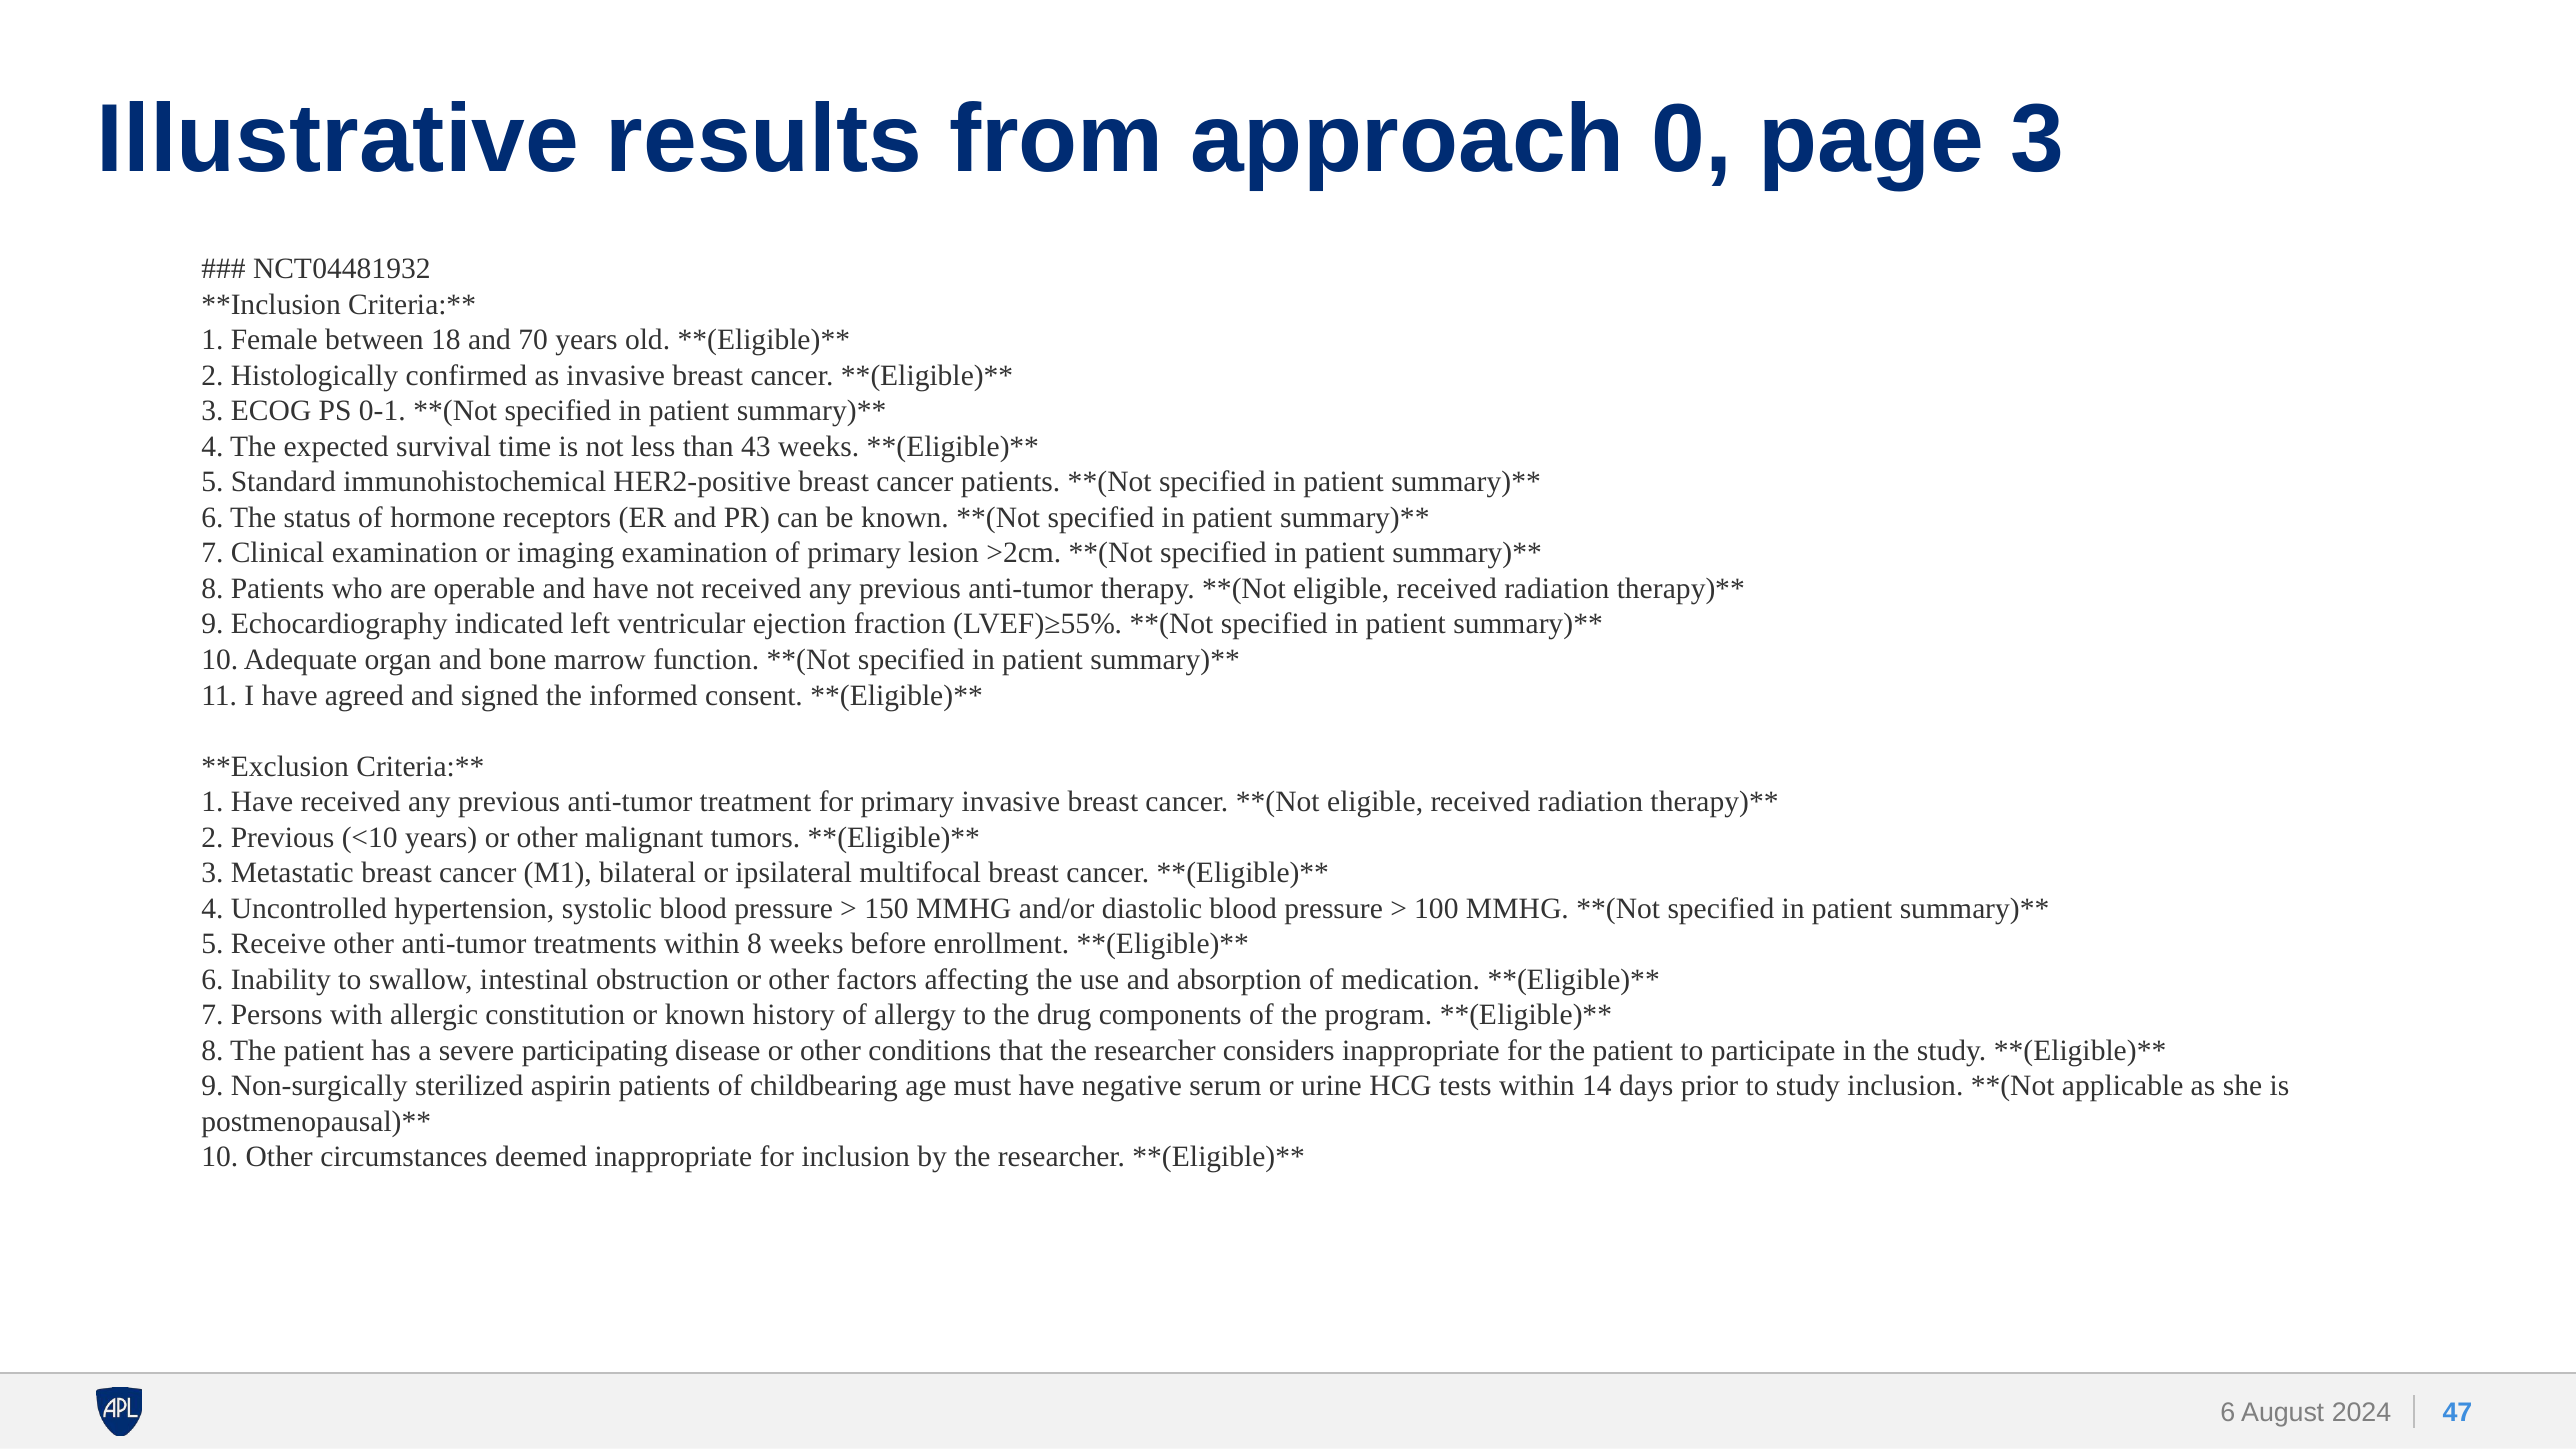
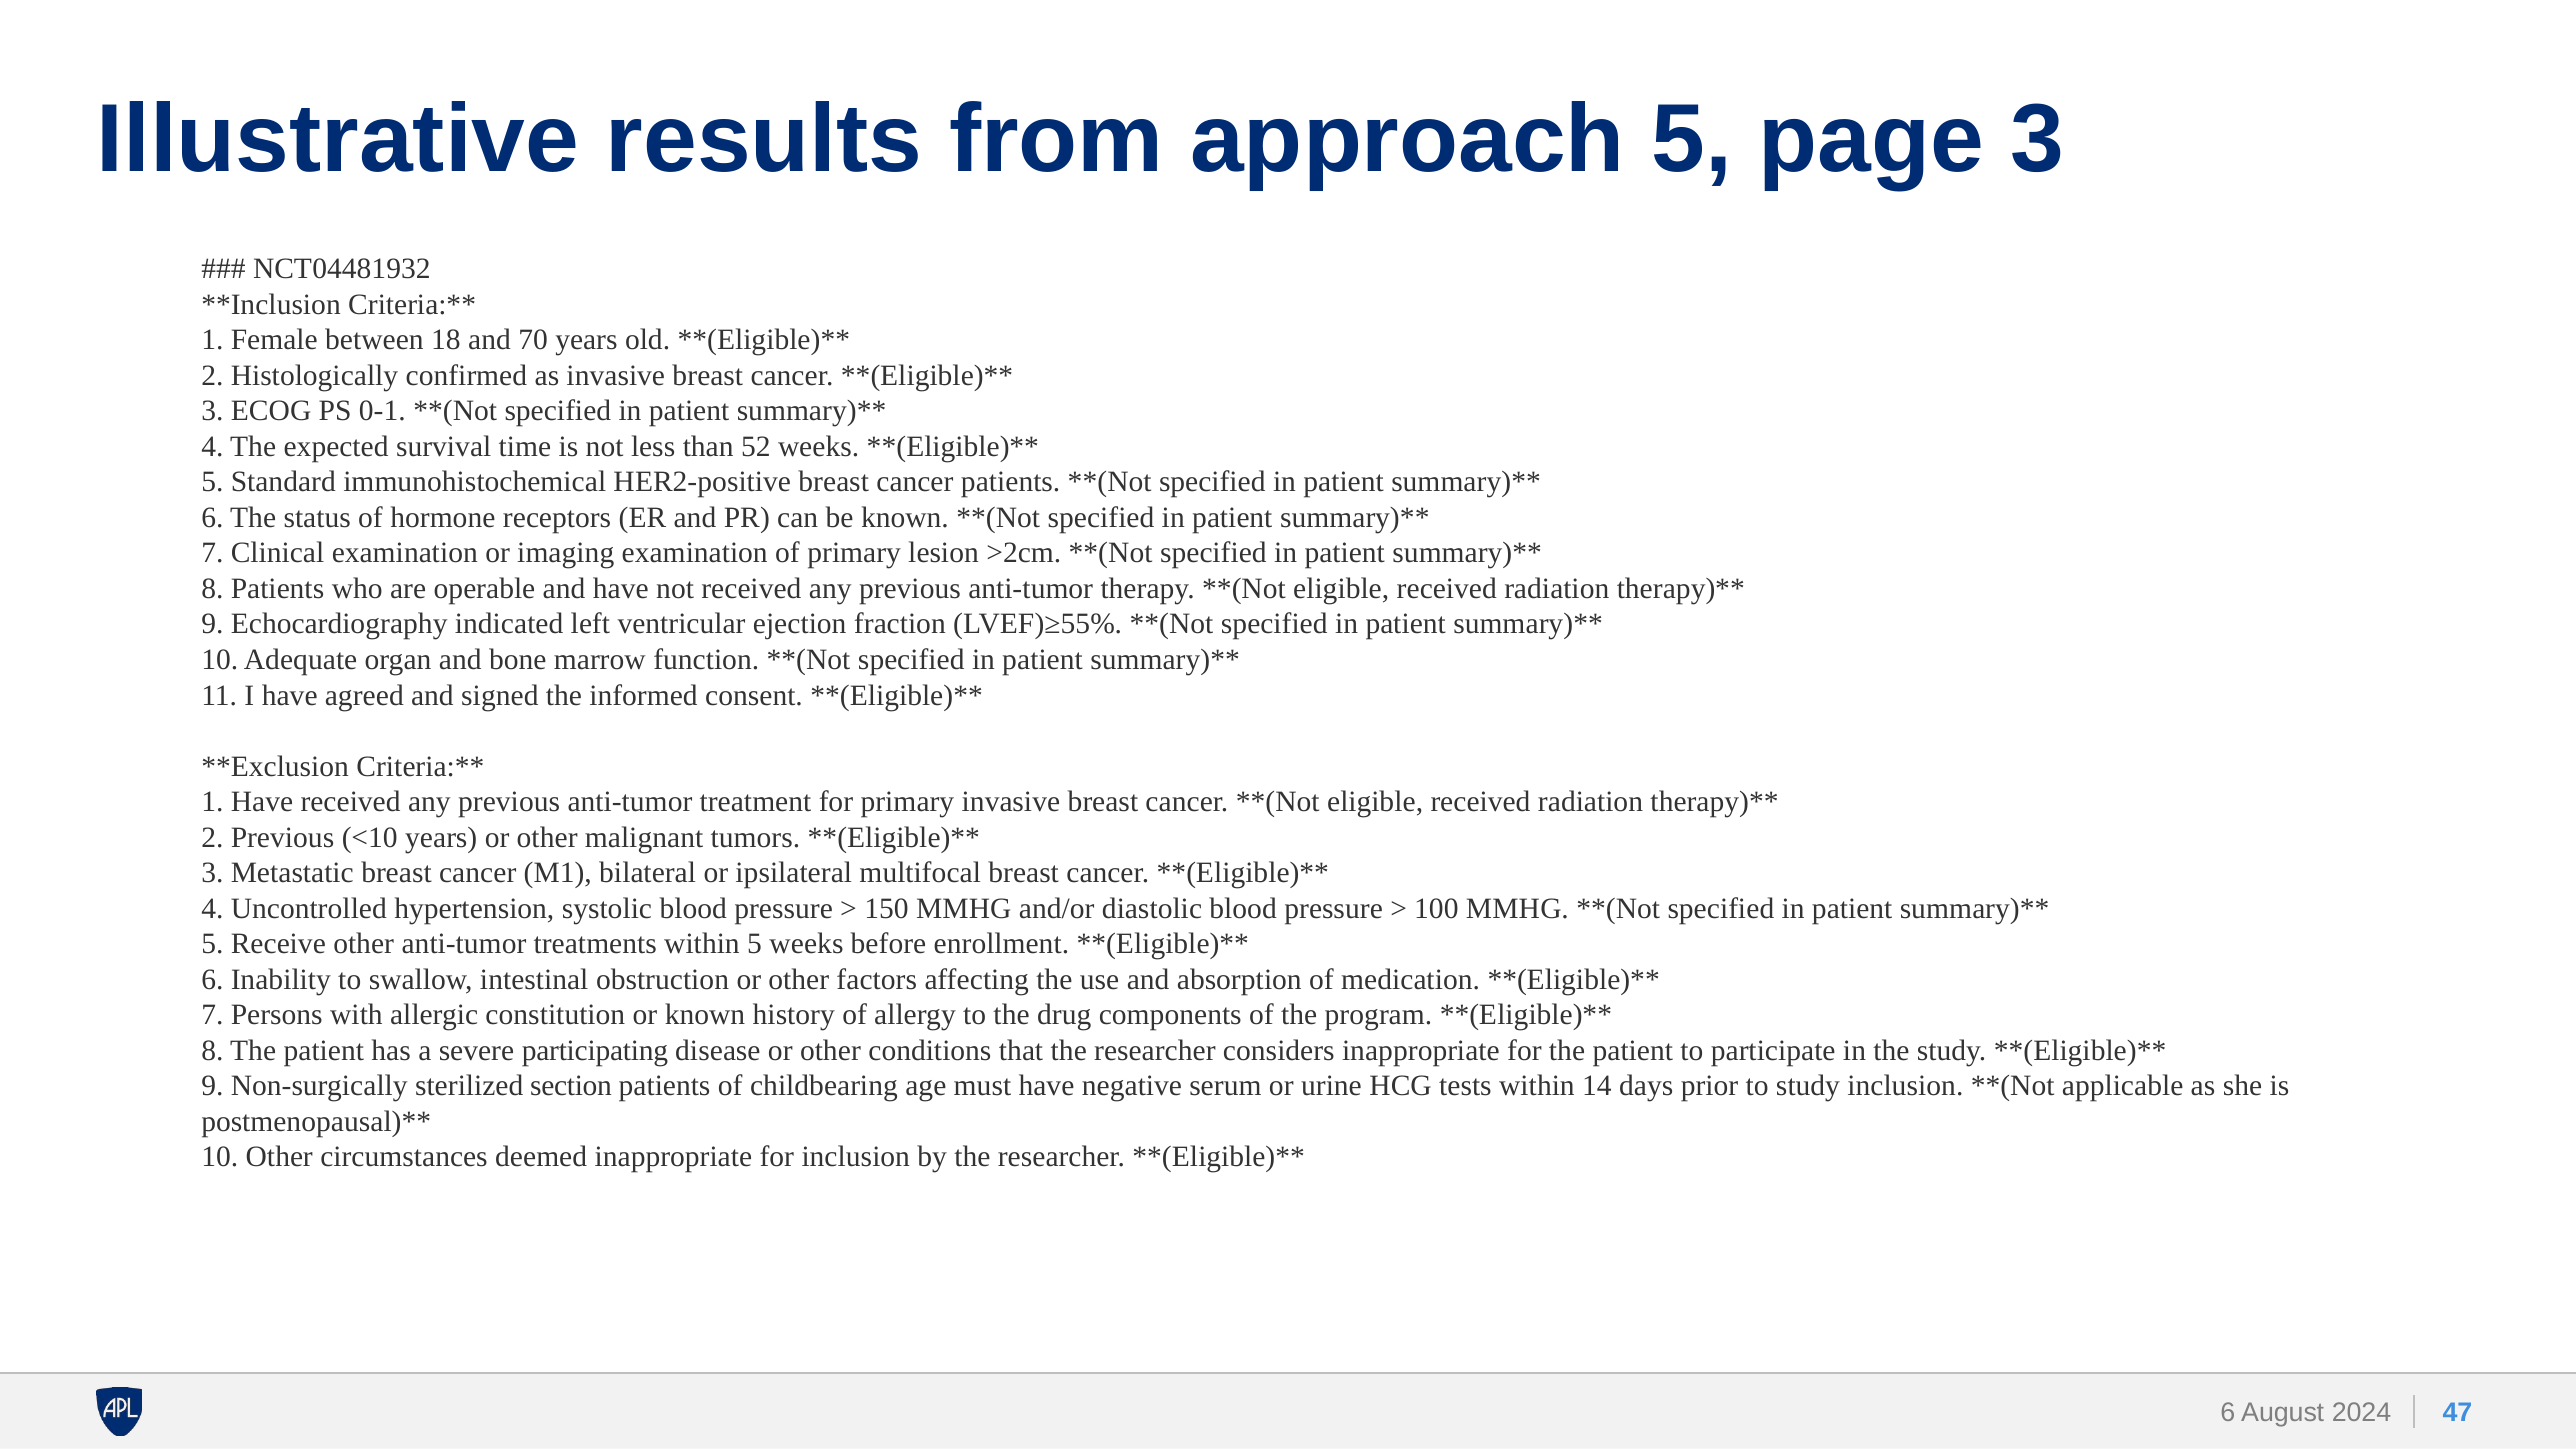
approach 0: 0 -> 5
43: 43 -> 52
within 8: 8 -> 5
aspirin: aspirin -> section
